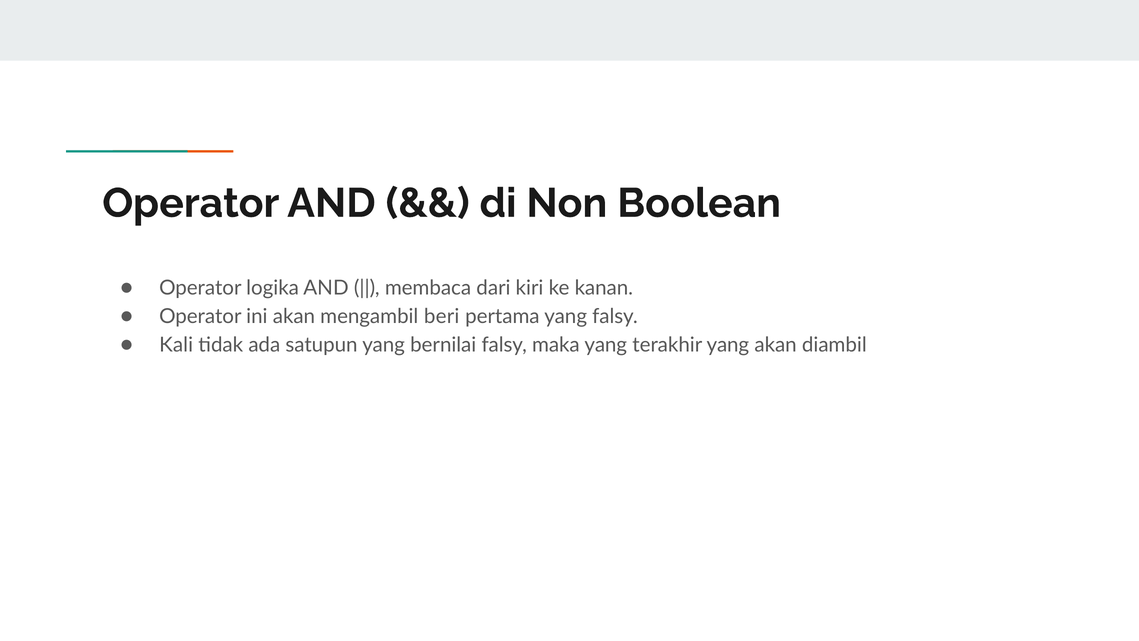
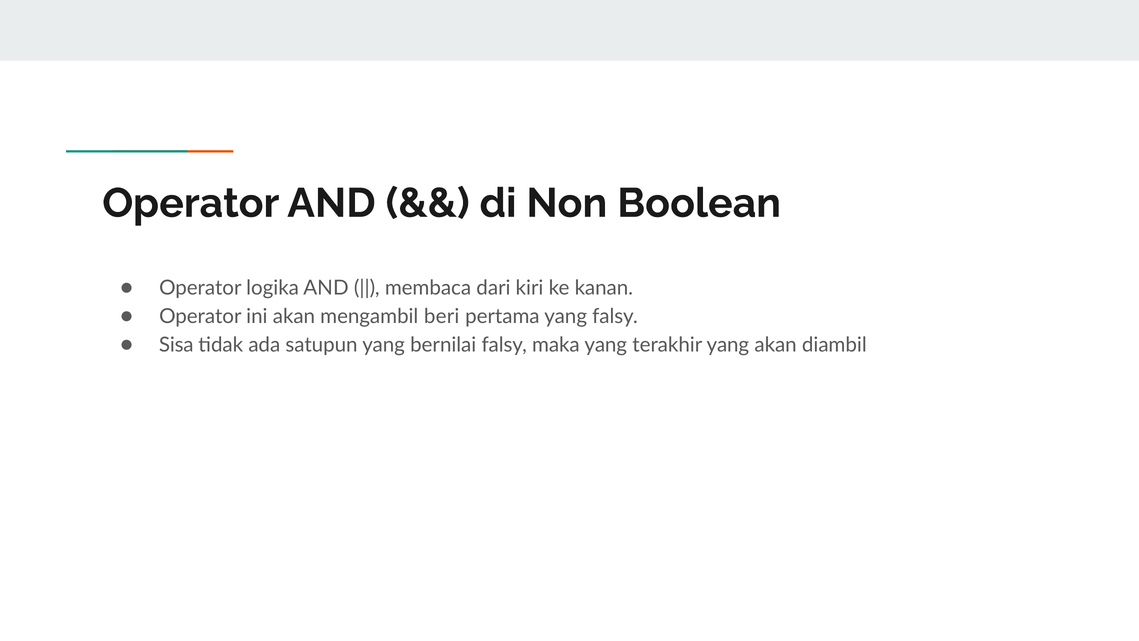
Kali: Kali -> Sisa
